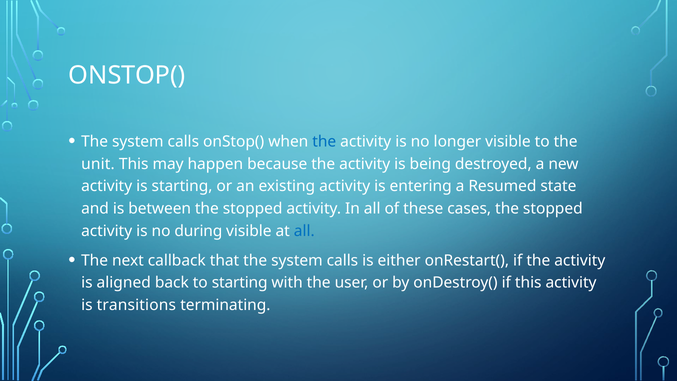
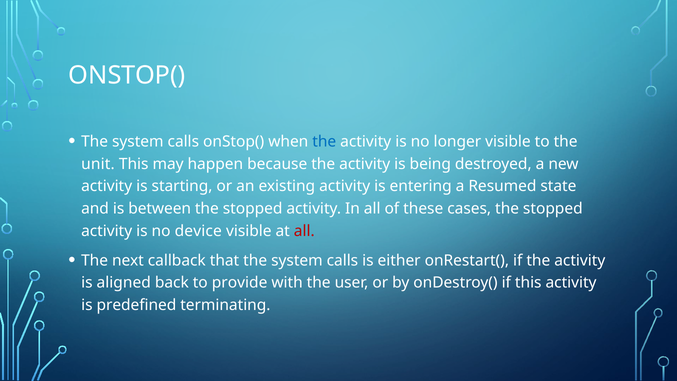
during: during -> device
all at (304, 231) colour: blue -> red
to starting: starting -> provide
transitions: transitions -> predefined
